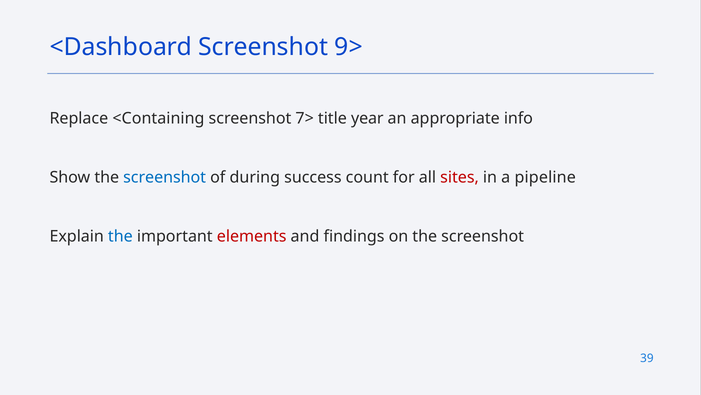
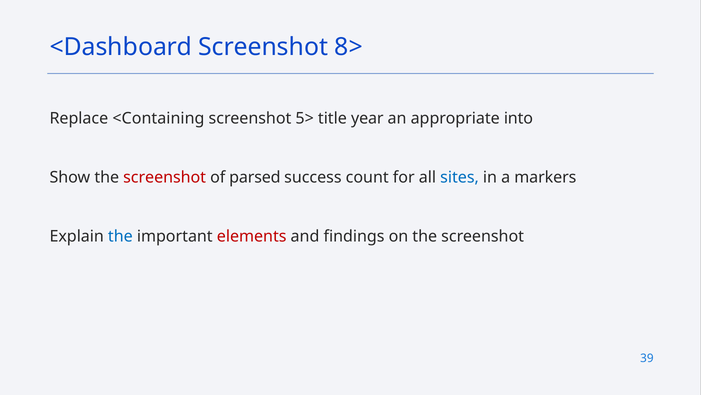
9>: 9> -> 8>
7>: 7> -> 5>
info: info -> into
screenshot at (165, 177) colour: blue -> red
during: during -> parsed
sites colour: red -> blue
pipeline: pipeline -> markers
